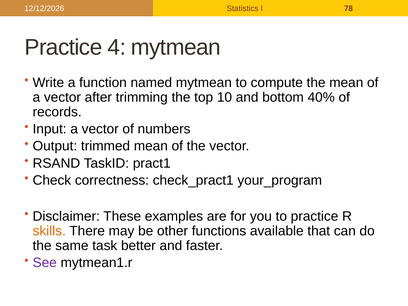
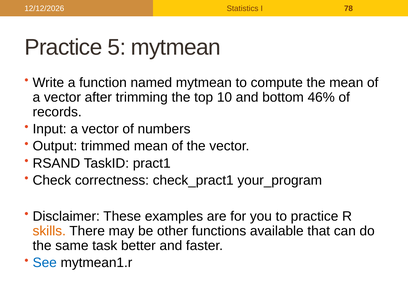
4: 4 -> 5
40%: 40% -> 46%
See colour: purple -> blue
